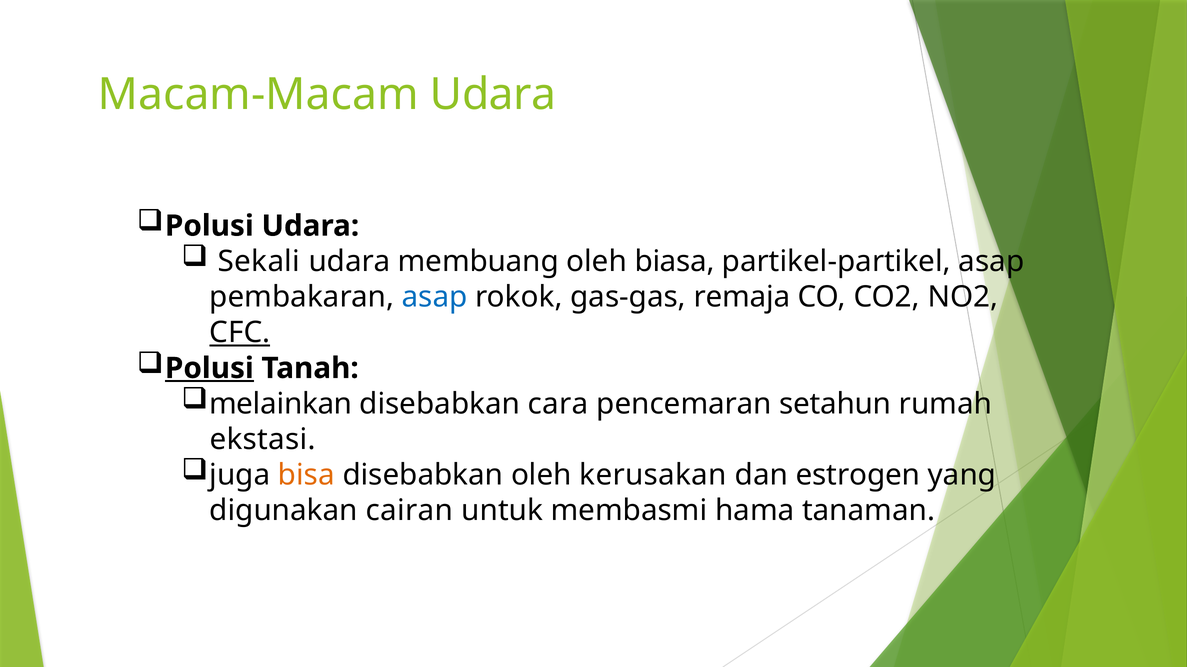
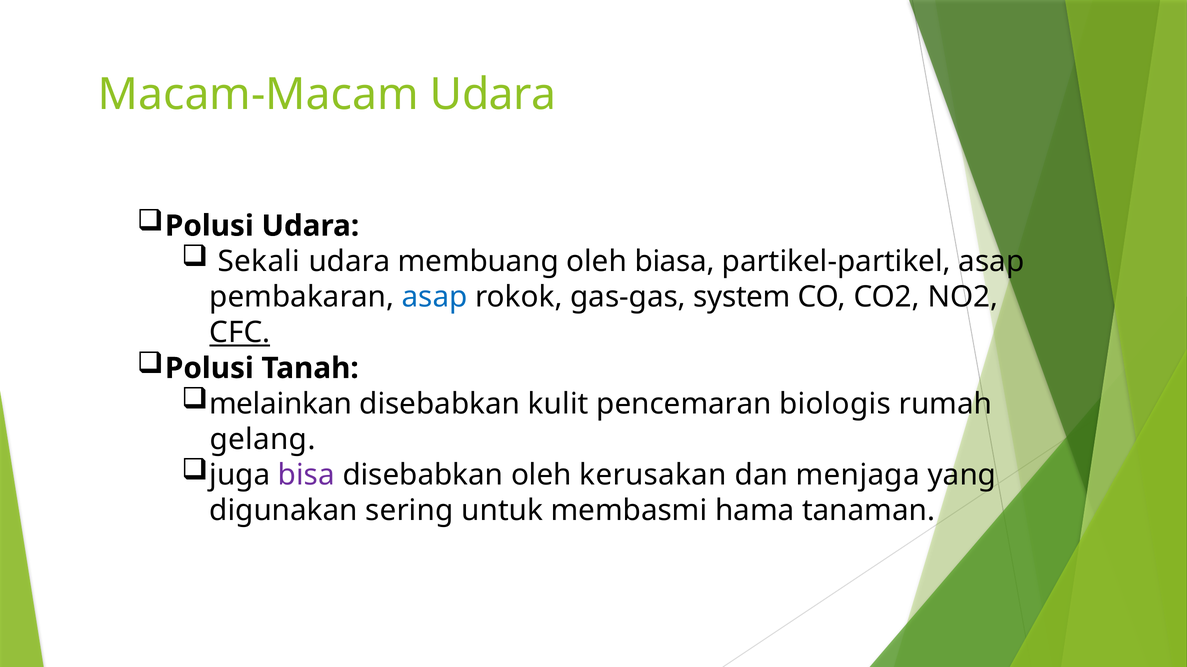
remaja: remaja -> system
Polusi at (209, 369) underline: present -> none
cara: cara -> kulit
setahun: setahun -> biologis
ekstasi: ekstasi -> gelang
bisa colour: orange -> purple
estrogen: estrogen -> menjaga
cairan: cairan -> sering
